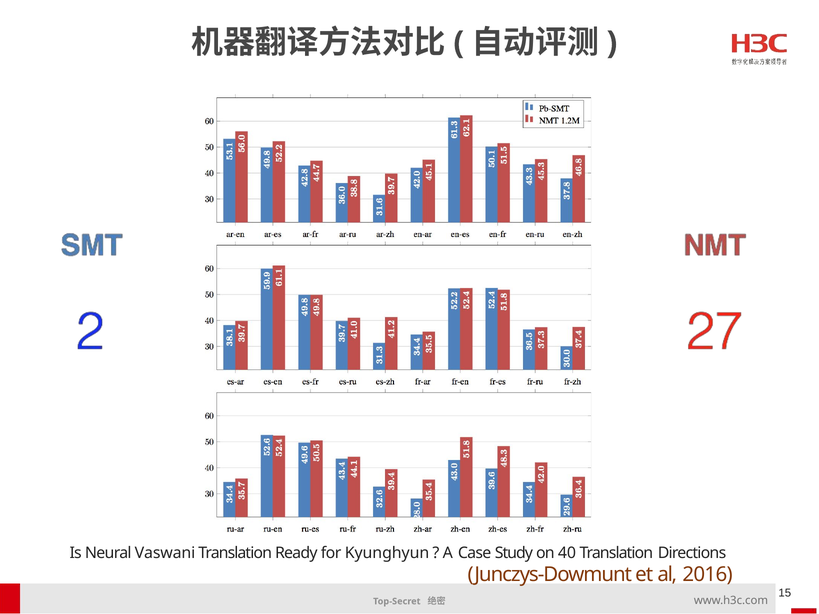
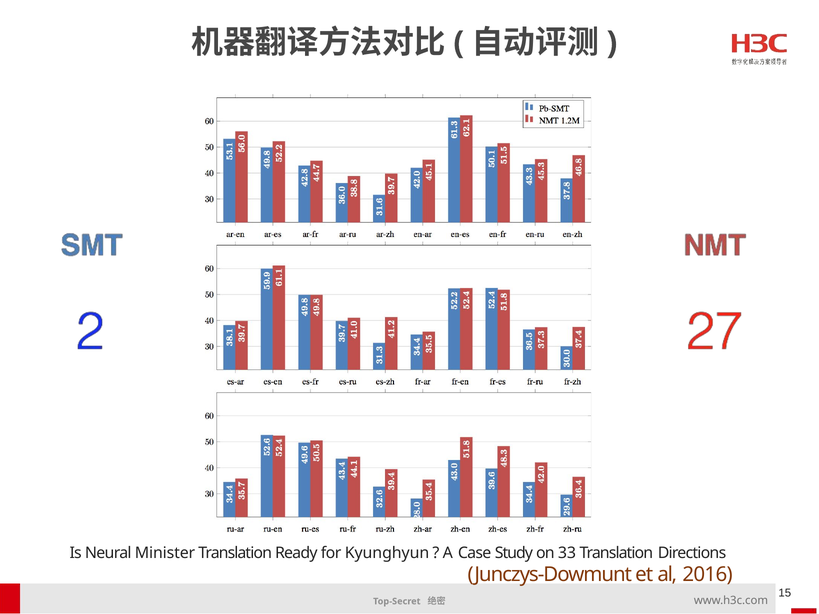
Vaswani: Vaswani -> Minister
40: 40 -> 33
